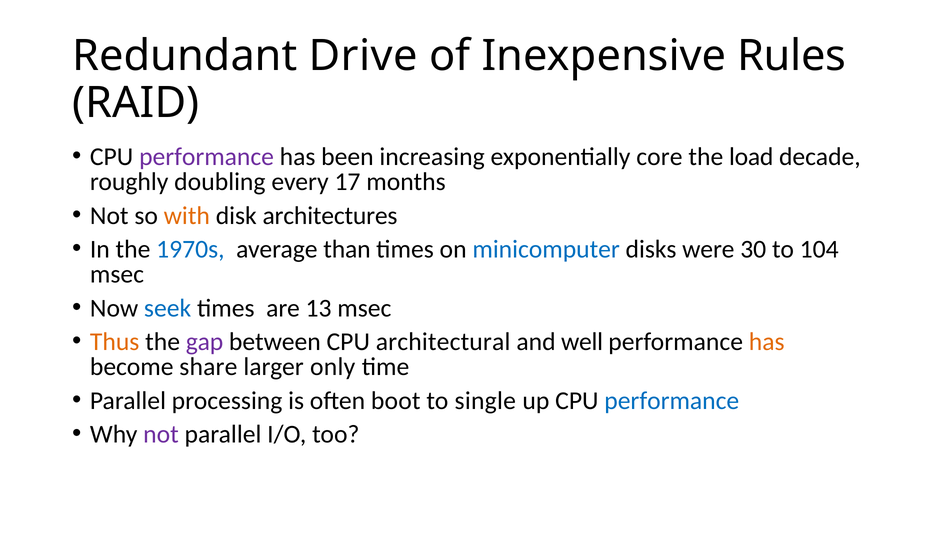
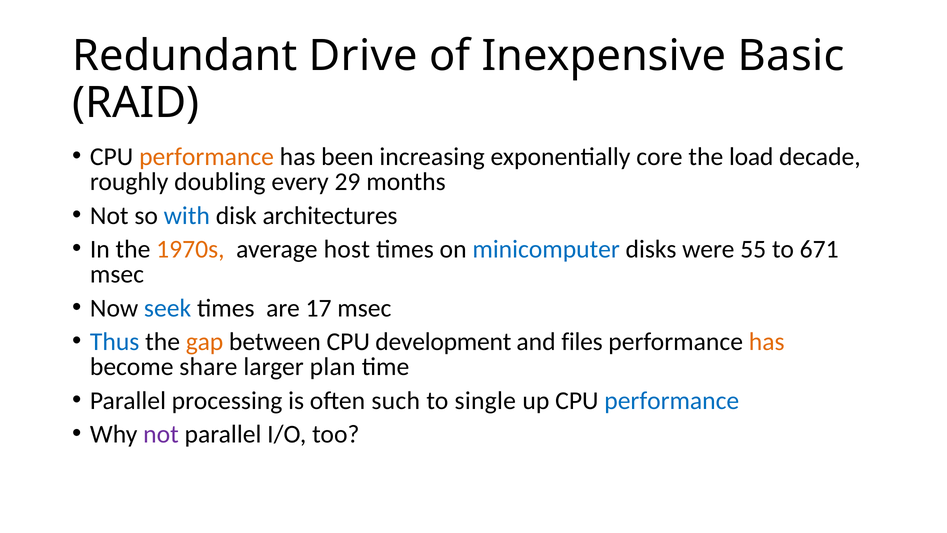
Rules: Rules -> Basic
performance at (207, 157) colour: purple -> orange
17: 17 -> 29
with colour: orange -> blue
1970s colour: blue -> orange
than: than -> host
30: 30 -> 55
104: 104 -> 671
13: 13 -> 17
Thus colour: orange -> blue
gap colour: purple -> orange
architectural: architectural -> development
well: well -> files
only: only -> plan
boot: boot -> such
